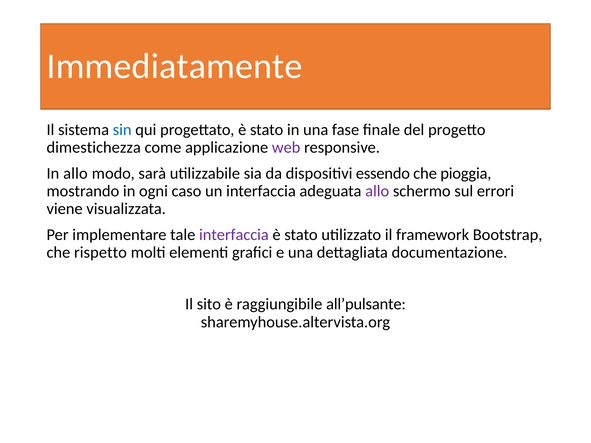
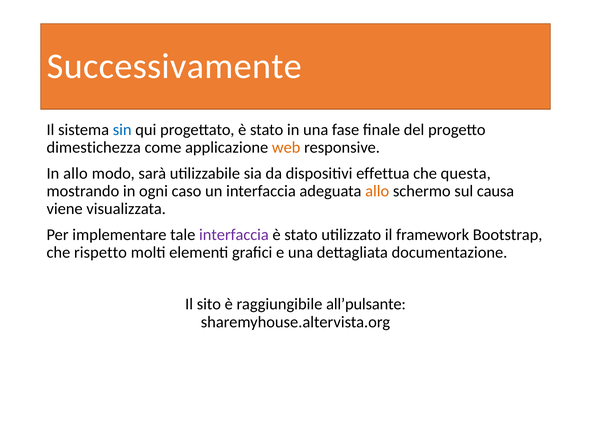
Immediatamente: Immediatamente -> Successivamente
web colour: purple -> orange
essendo: essendo -> effettua
pioggia: pioggia -> questa
allo at (377, 191) colour: purple -> orange
errori: errori -> causa
